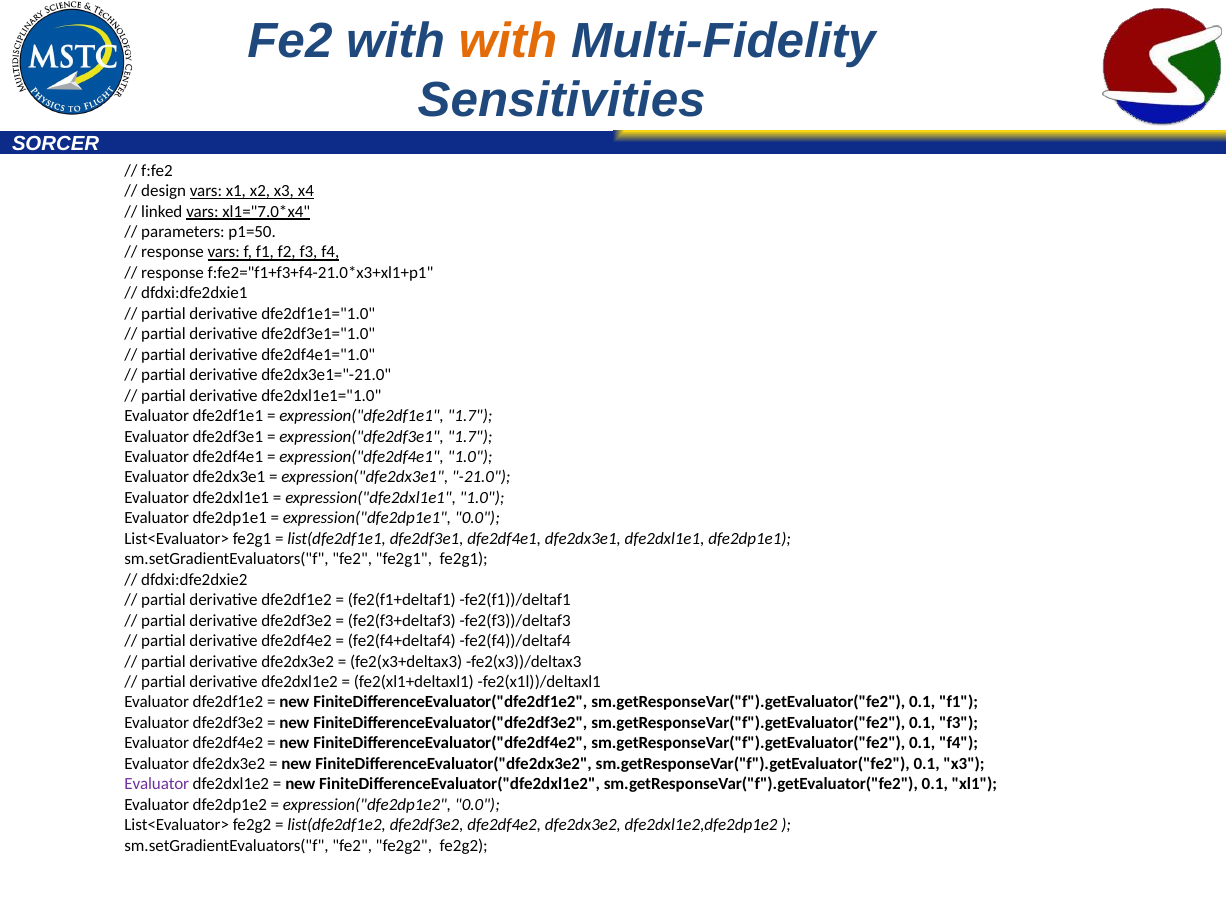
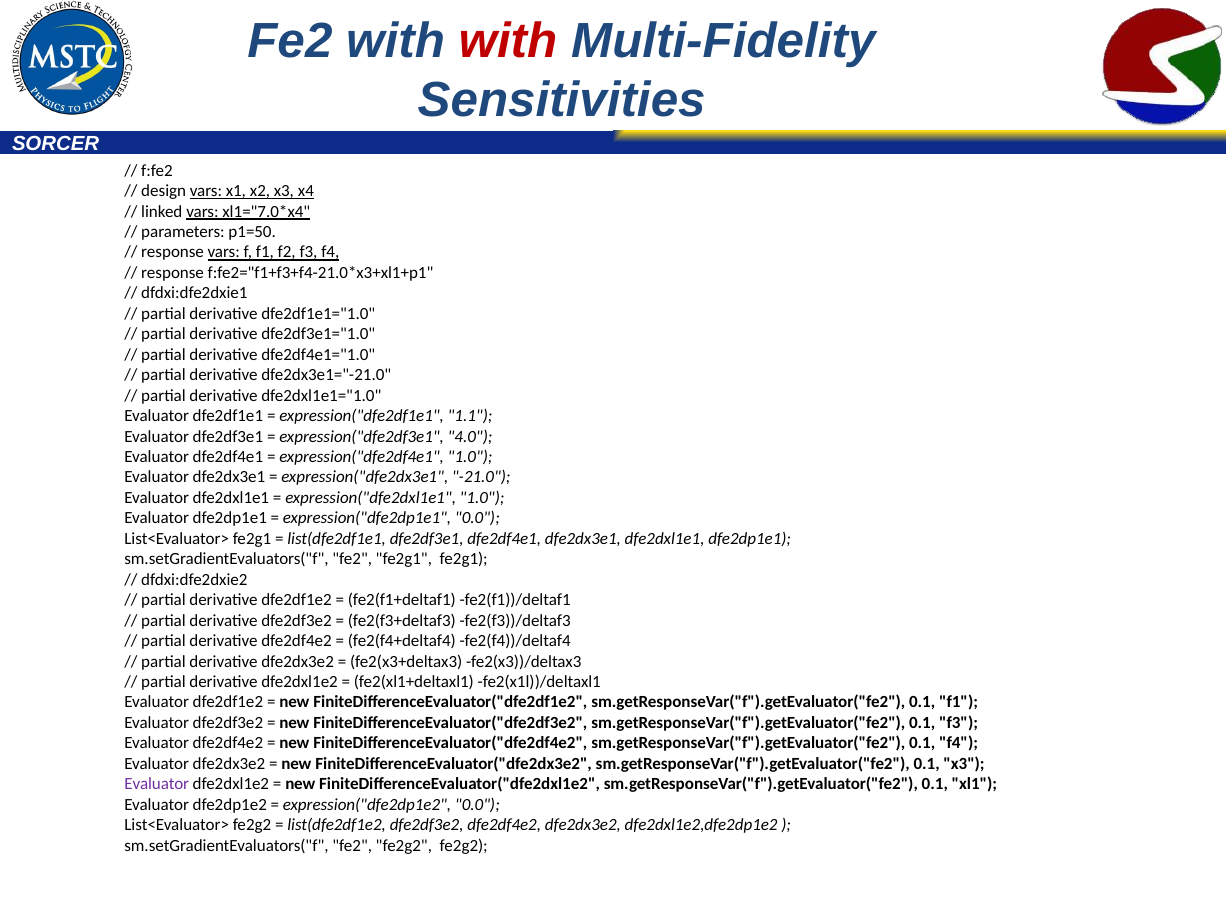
with at (508, 41) colour: orange -> red
expression("dfe2df1e1 1.7: 1.7 -> 1.1
expression("dfe2df3e1 1.7: 1.7 -> 4.0
